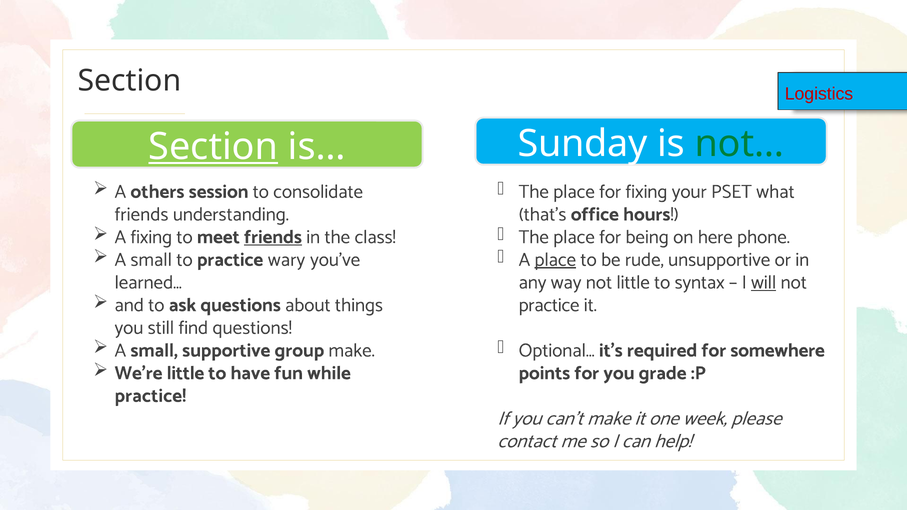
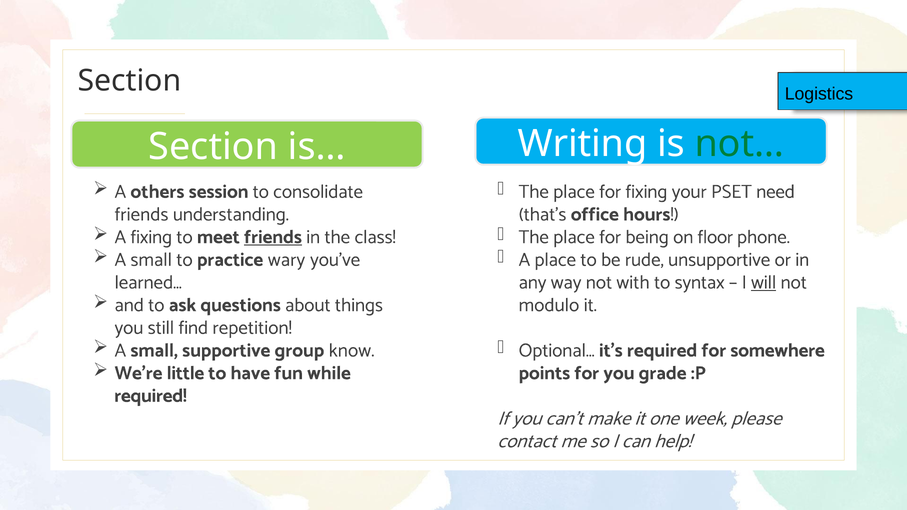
Logistics colour: red -> black
Section at (213, 147) underline: present -> none
Sunday: Sunday -> Writing
what: what -> need
here: here -> floor
place at (555, 260) underline: present -> none
not little: little -> with
practice at (549, 305): practice -> modulo
find questions: questions -> repetition
group make: make -> know
practice at (150, 396): practice -> required
